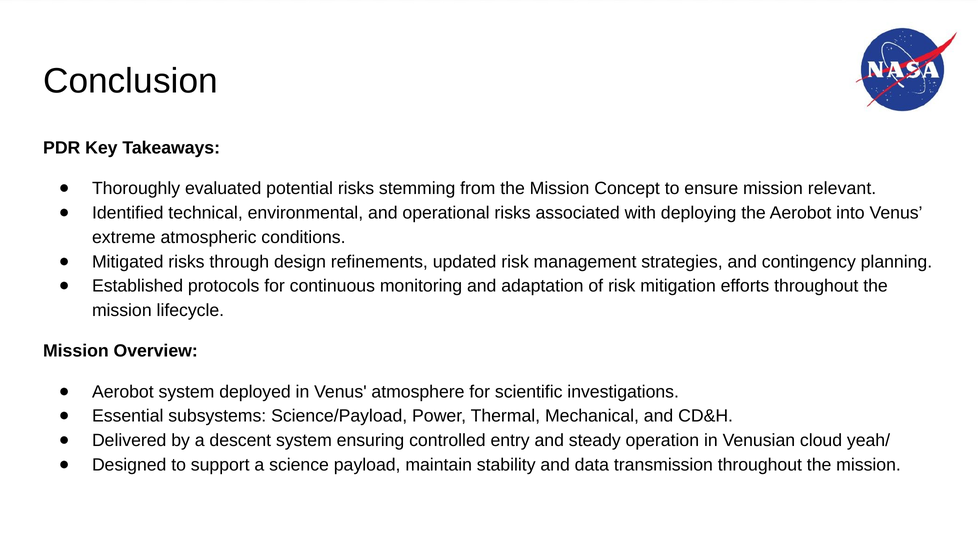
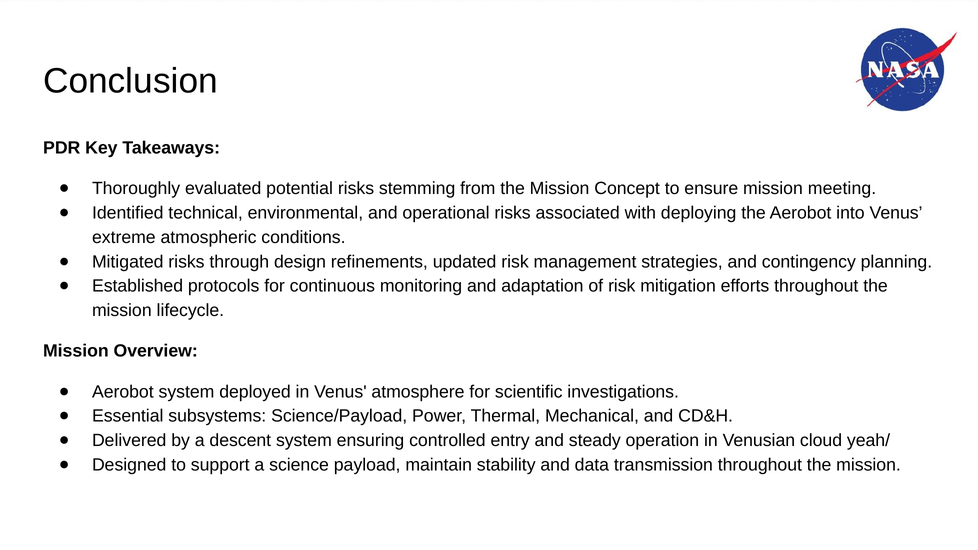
relevant: relevant -> meeting
